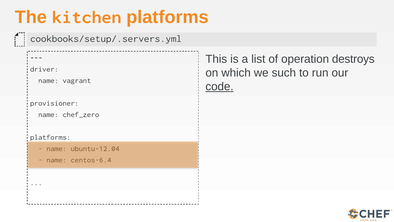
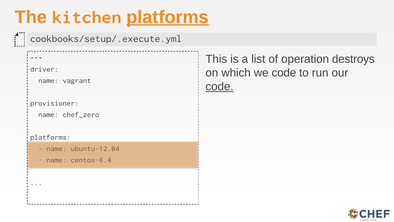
platforms at (168, 17) underline: none -> present
cookbooks/setup/.servers.yml: cookbooks/setup/.servers.yml -> cookbooks/setup/.execute.yml
we such: such -> code
